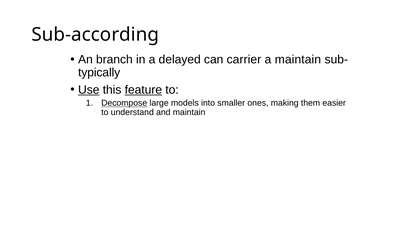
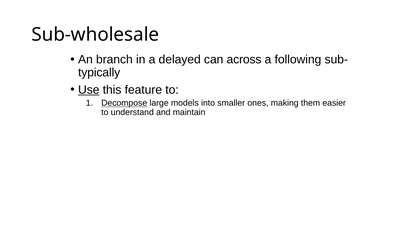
Sub-according: Sub-according -> Sub-wholesale
carrier: carrier -> across
a maintain: maintain -> following
feature underline: present -> none
